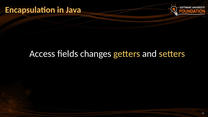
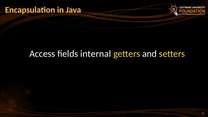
changes: changes -> internal
